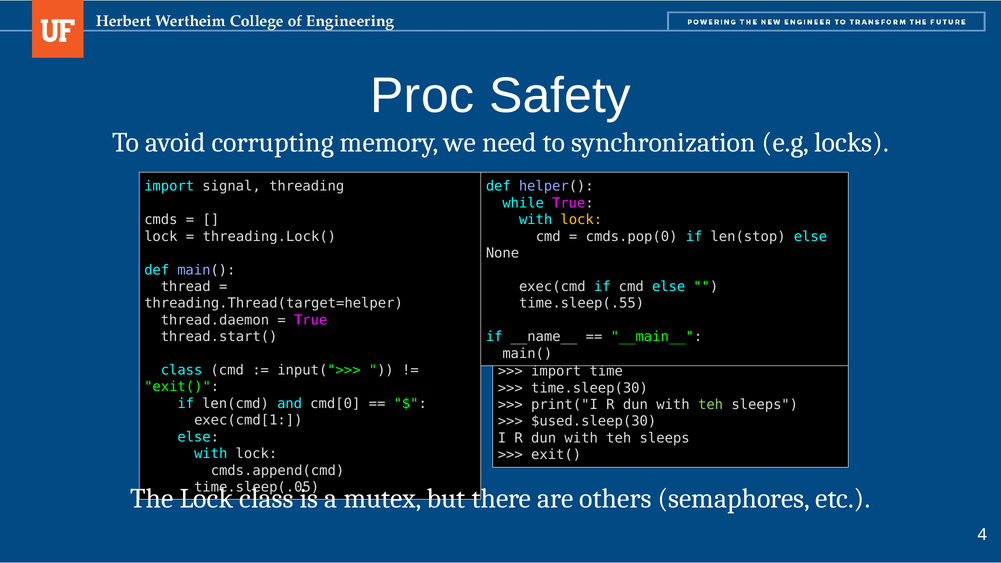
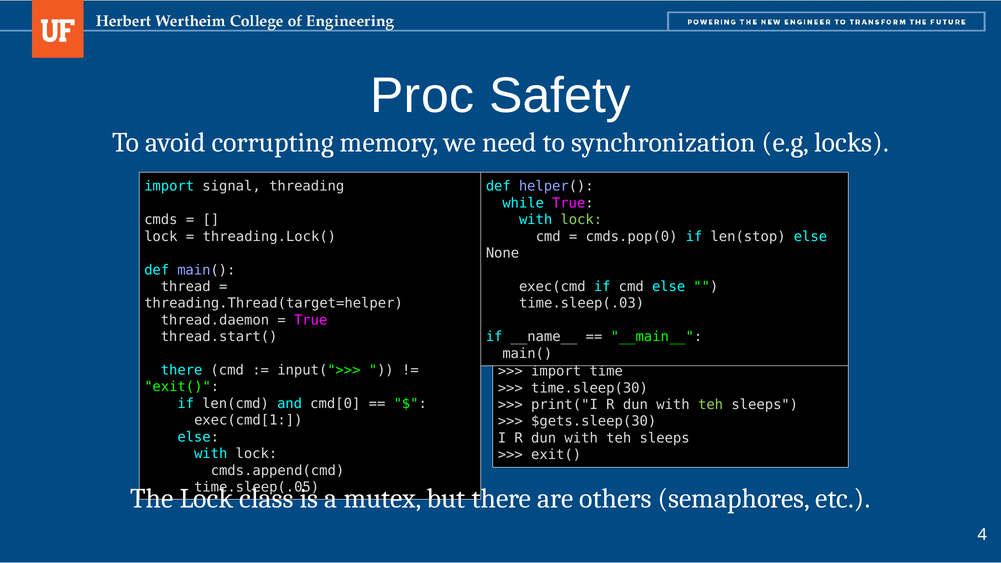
lock at (581, 220) colour: yellow -> light green
time.sleep(.55: time.sleep(.55 -> time.sleep(.03
class at (182, 370): class -> there
$used.sleep(30: $used.sleep(30 -> $gets.sleep(30
